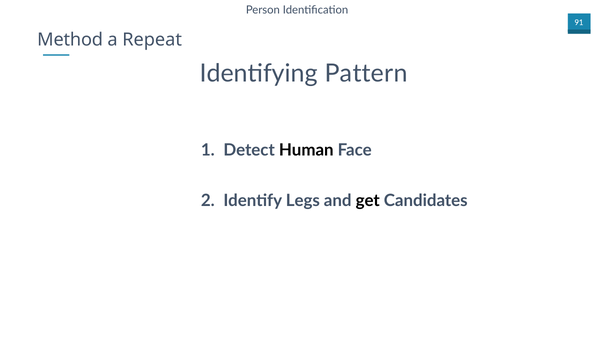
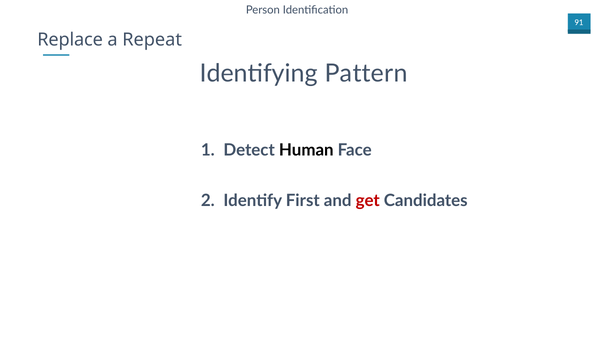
Method: Method -> Replace
Legs: Legs -> First
get colour: black -> red
